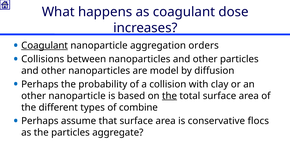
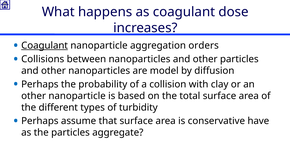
the at (170, 96) underline: present -> none
combine: combine -> turbidity
flocs: flocs -> have
